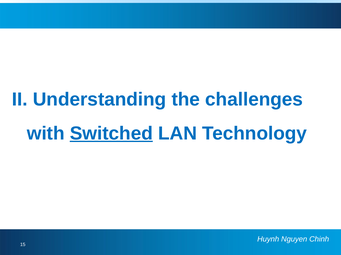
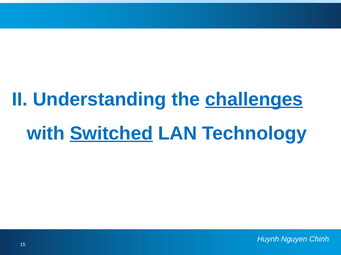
challenges underline: none -> present
